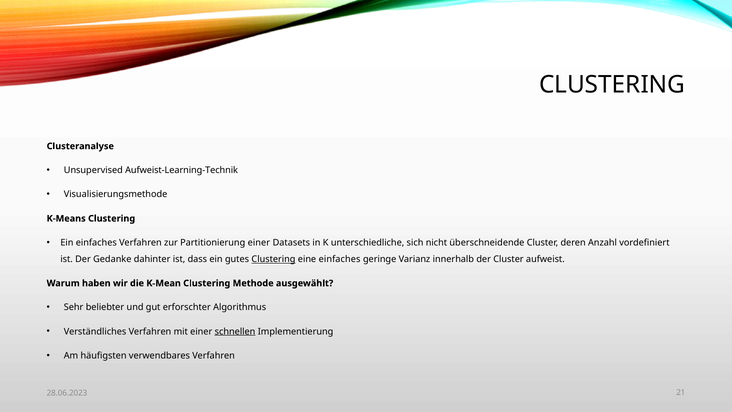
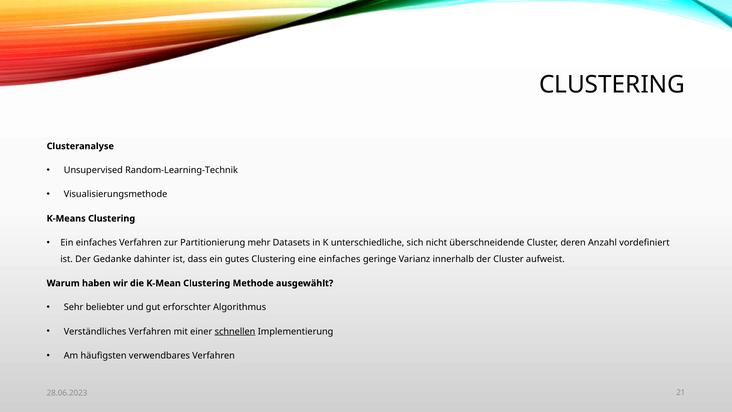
Aufweist-Learning-Technik: Aufweist-Learning-Technik -> Random-Learning-Technik
Partitionierung einer: einer -> mehr
Clustering at (273, 259) underline: present -> none
